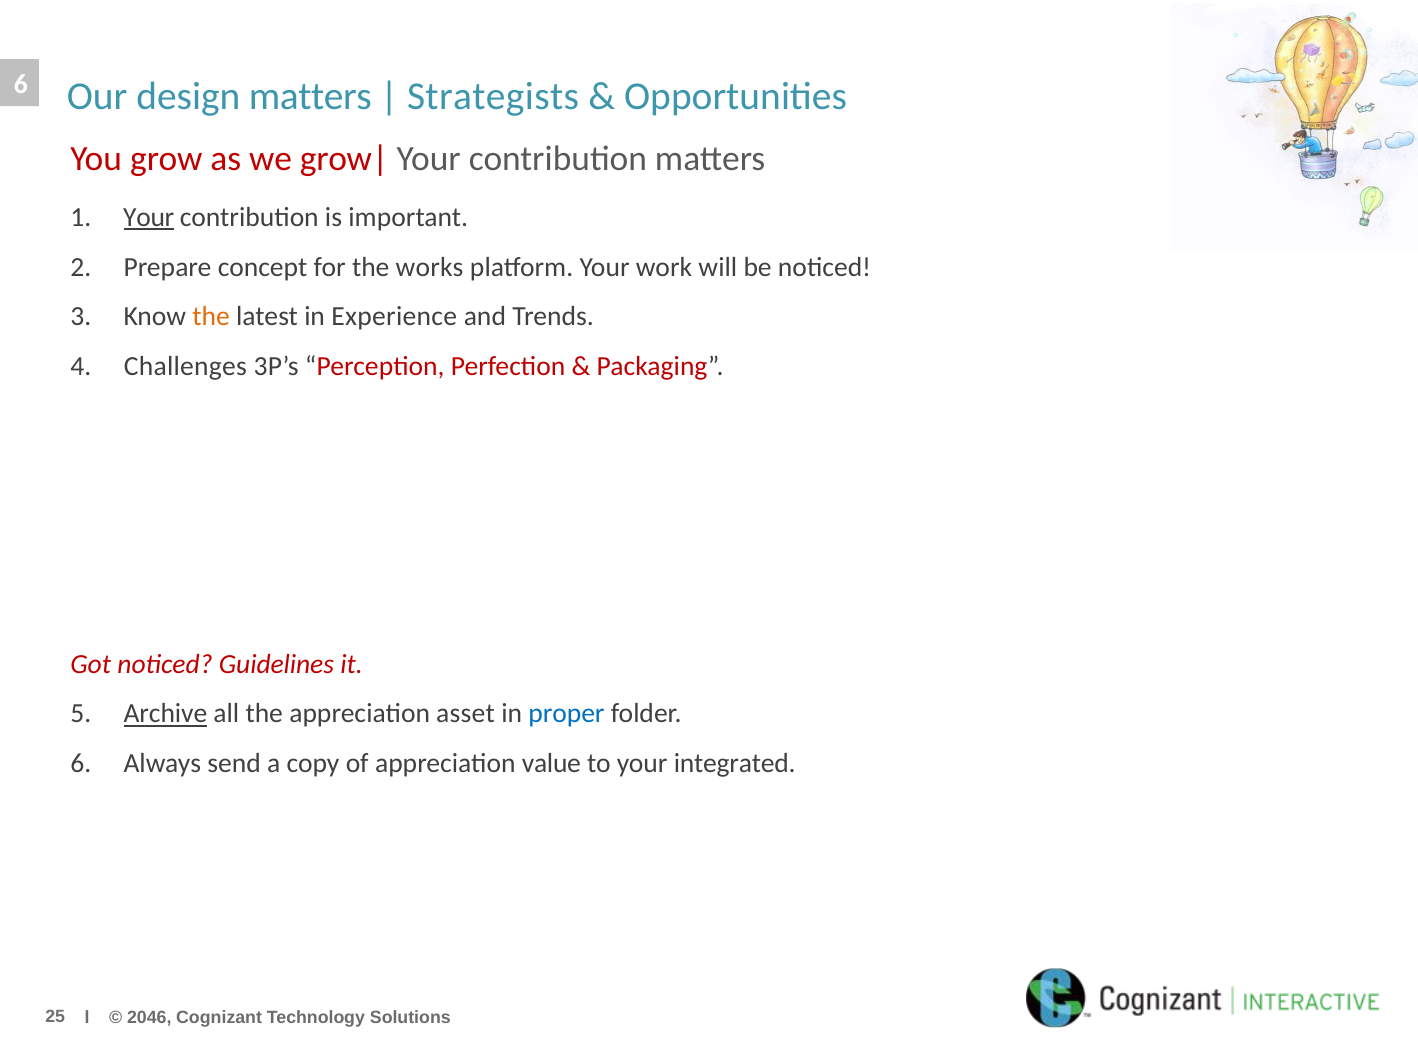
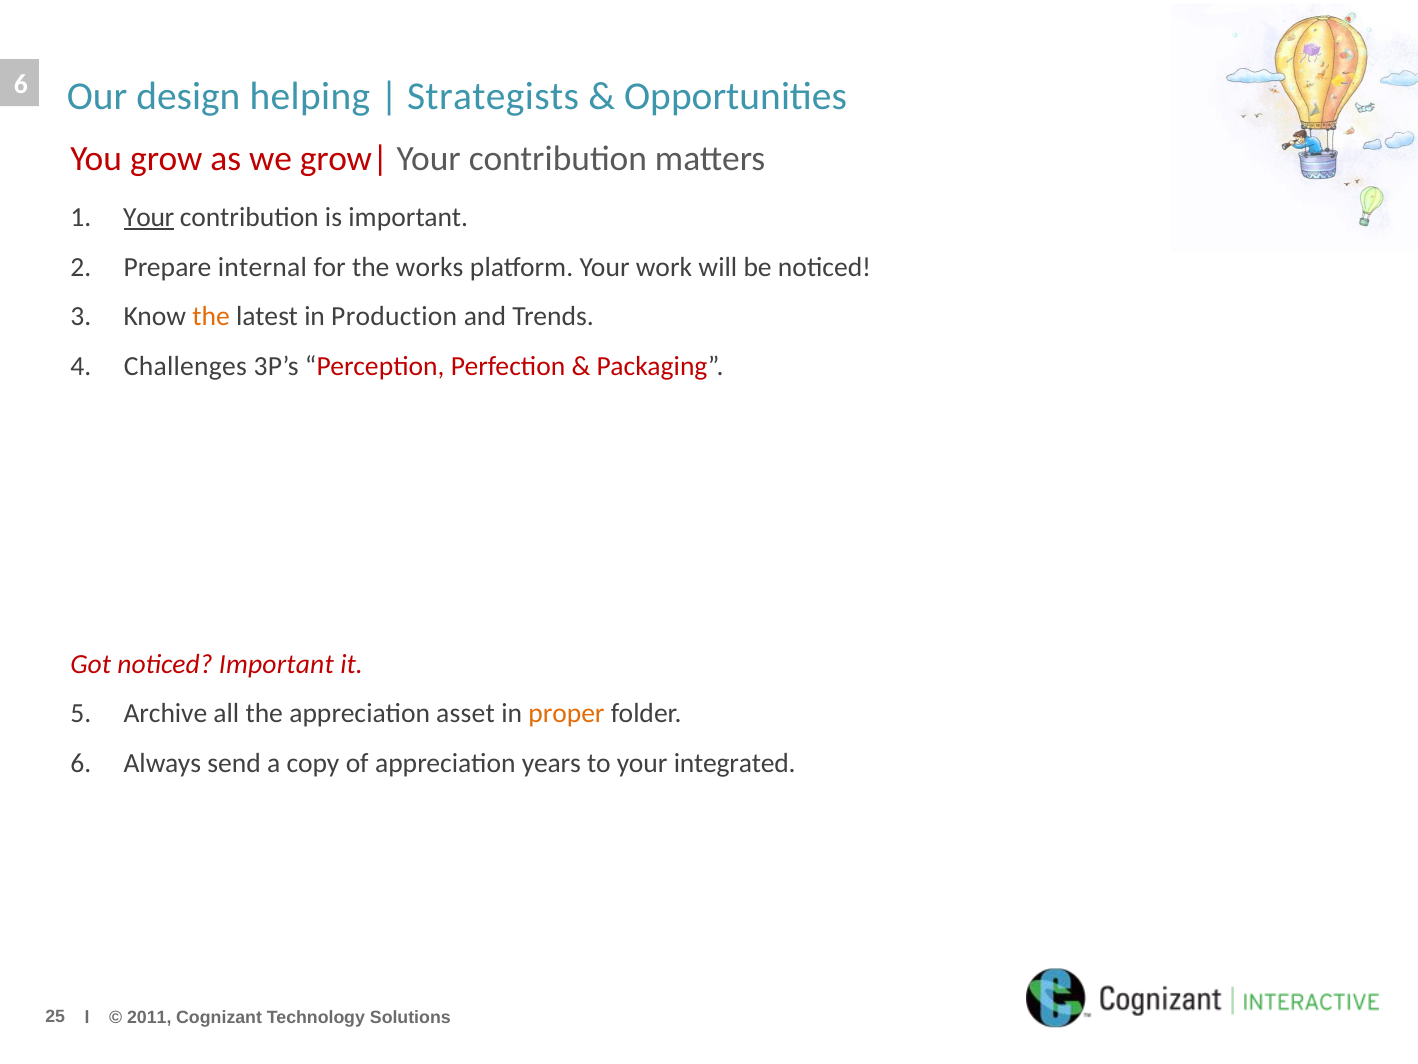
design matters: matters -> helping
concept: concept -> internal
Experience: Experience -> Production
noticed Guidelines: Guidelines -> Important
Archive underline: present -> none
proper colour: blue -> orange
value: value -> years
2046: 2046 -> 2011
